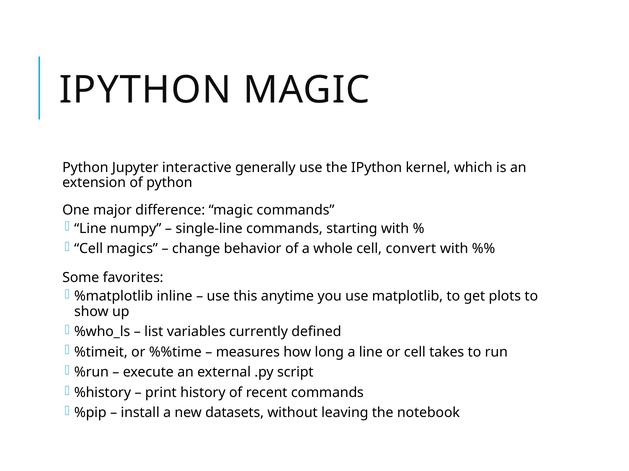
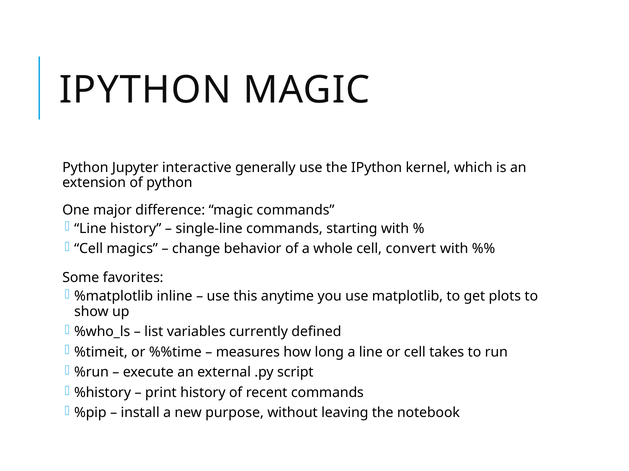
Line numpy: numpy -> history
datasets: datasets -> purpose
